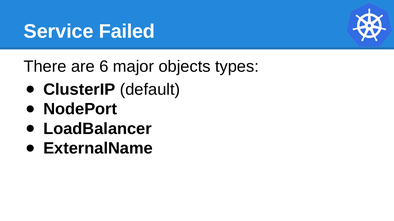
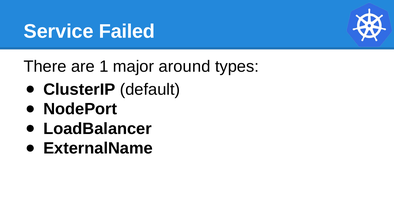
6: 6 -> 1
objects: objects -> around
